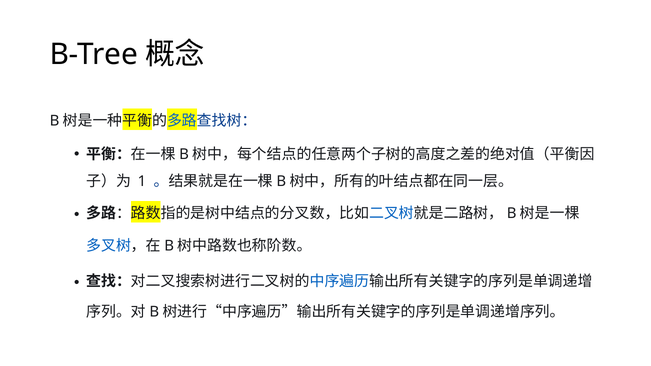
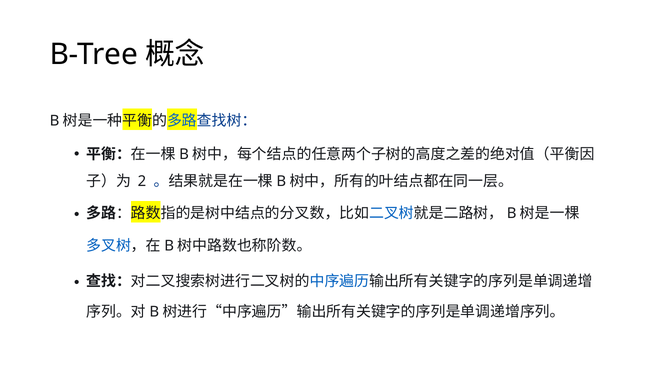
1: 1 -> 2
